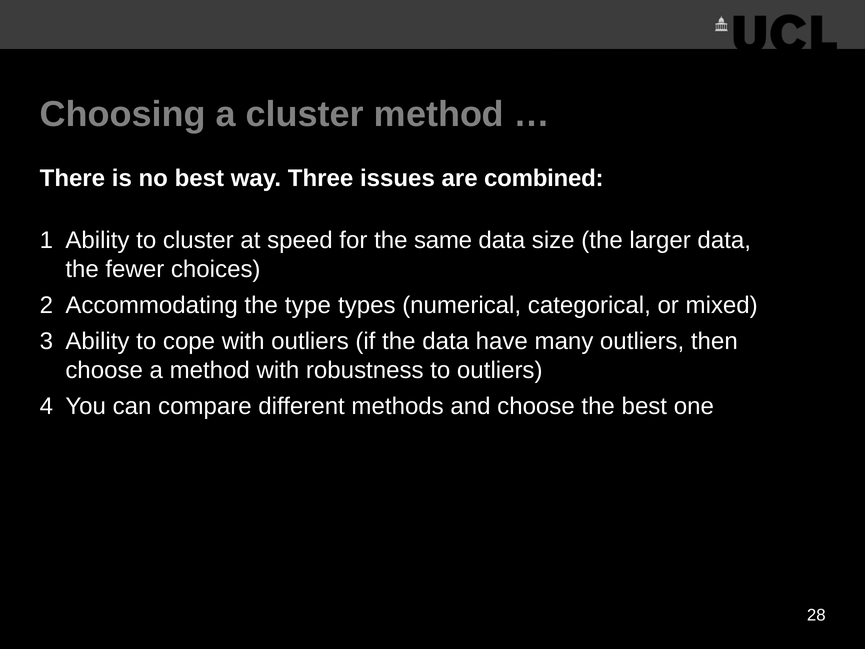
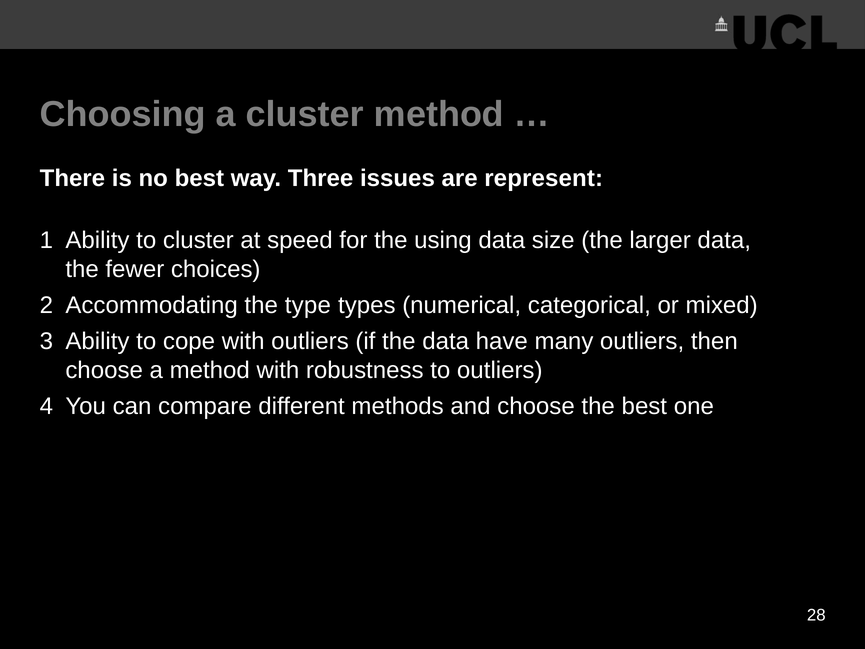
combined: combined -> represent
same: same -> using
